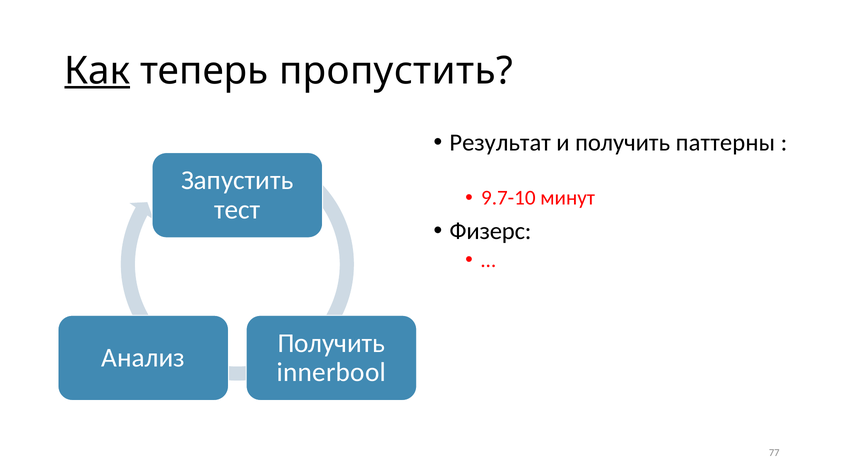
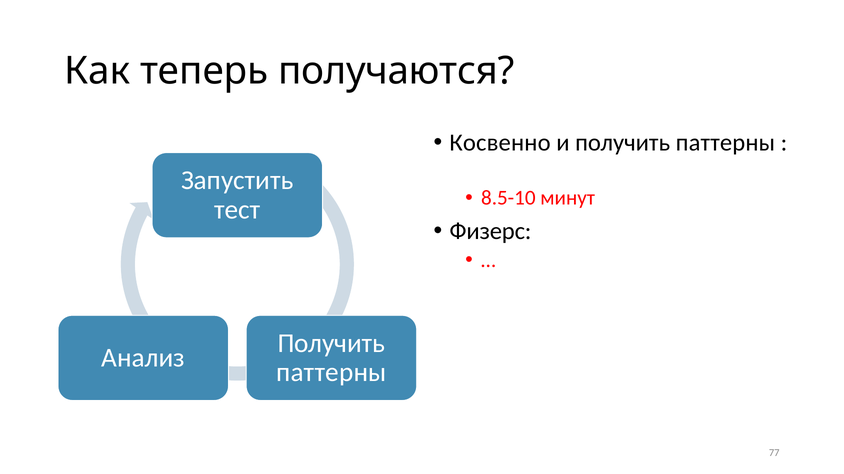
Как underline: present -> none
пропустить: пропустить -> получаются
Результат: Результат -> Косвенно
9.7-10: 9.7-10 -> 8.5-10
innerbool at (331, 373): innerbool -> паттерны
